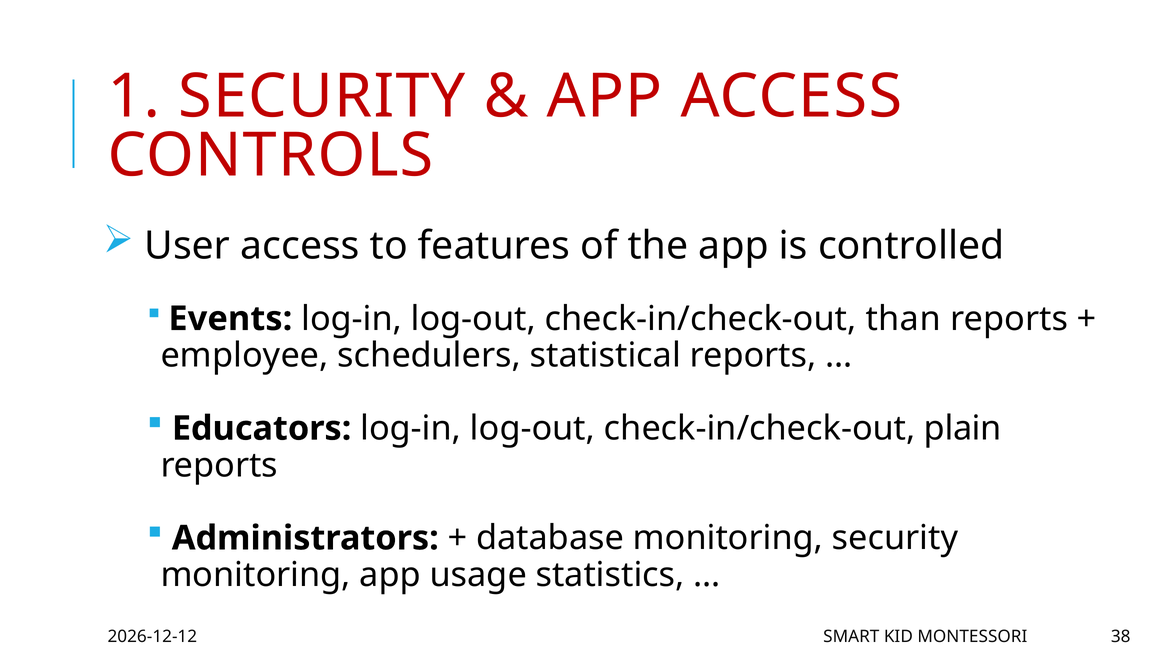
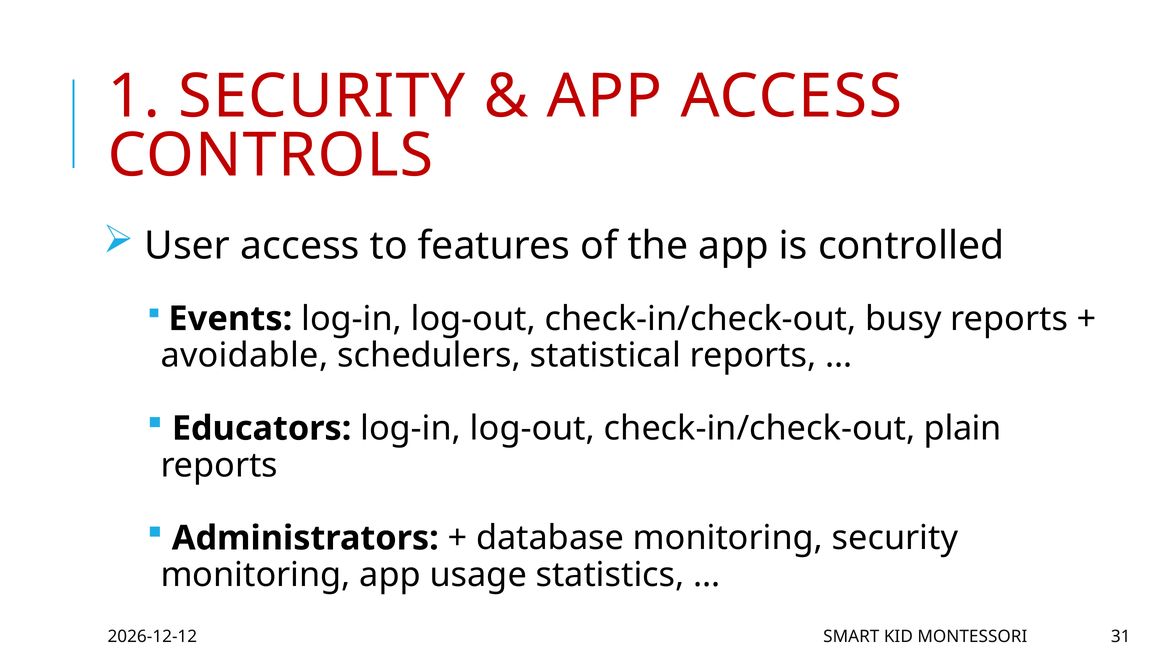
than: than -> busy
employee: employee -> avoidable
38: 38 -> 31
